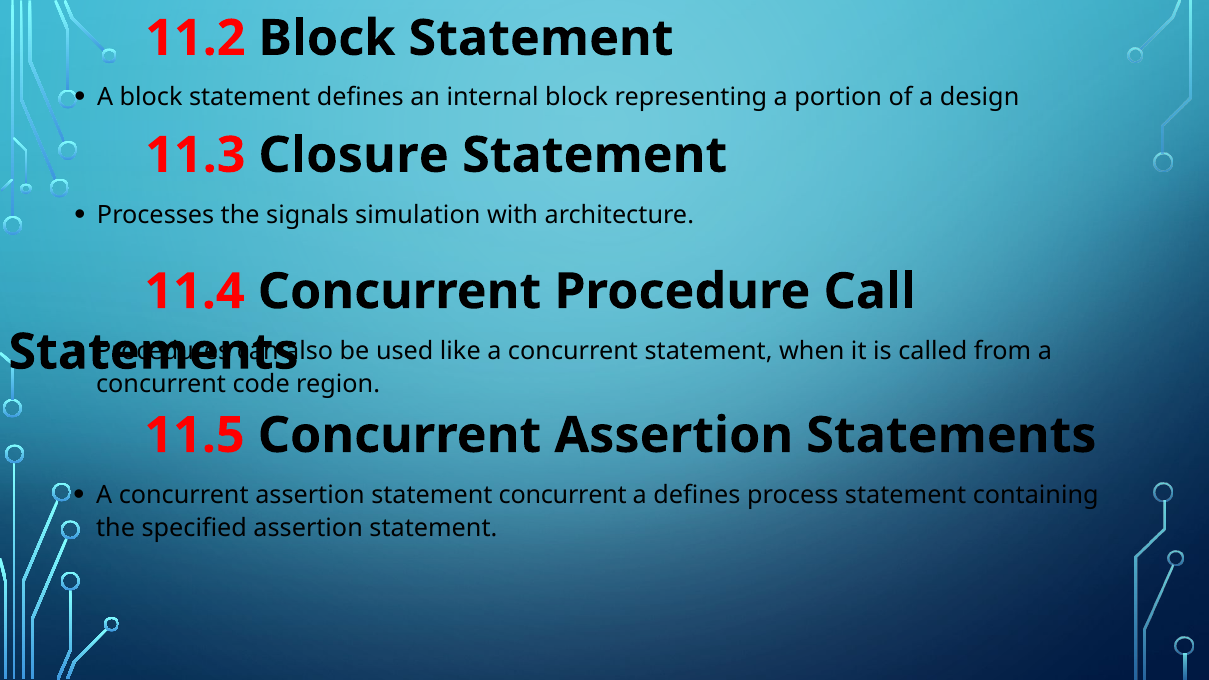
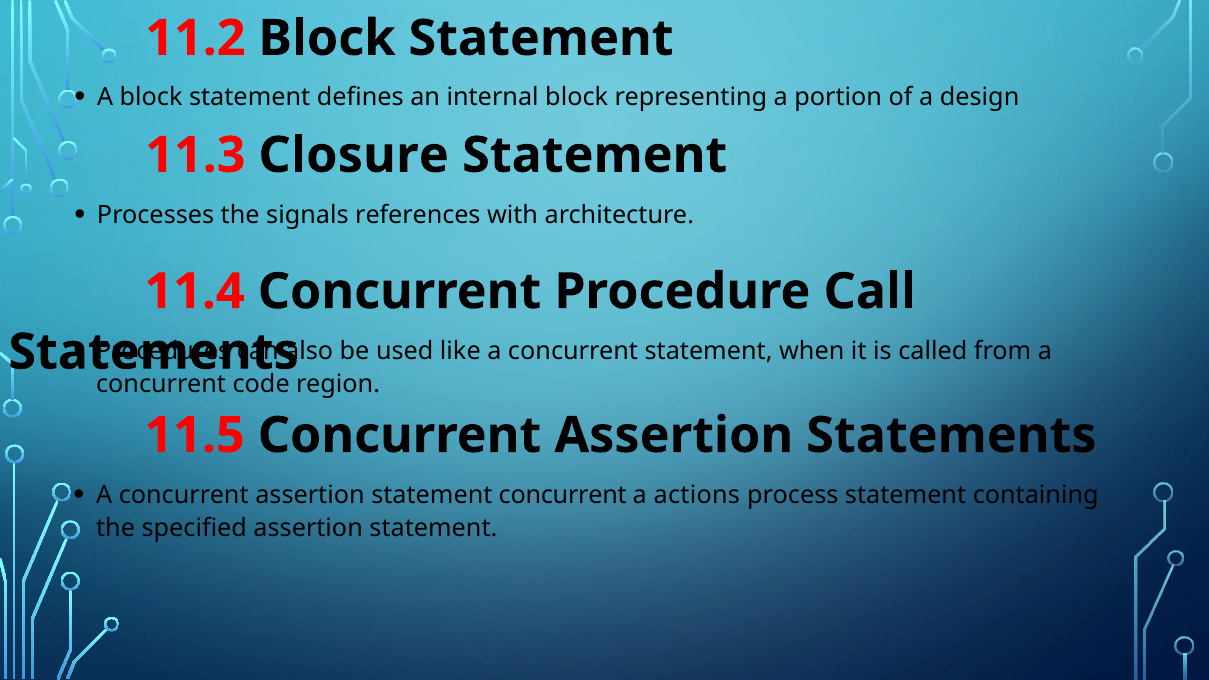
simulation: simulation -> references
a defines: defines -> actions
